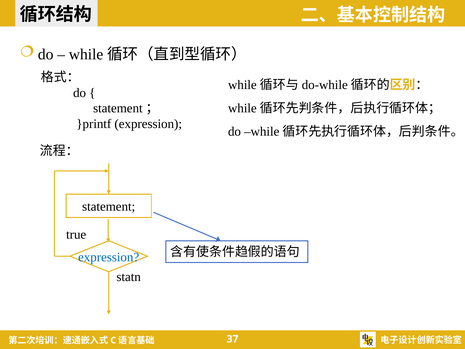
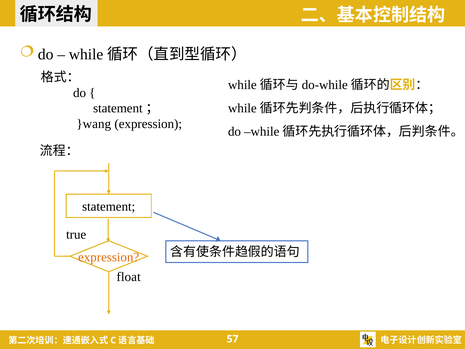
}printf: }printf -> }wang
expression at (109, 257) colour: blue -> orange
statn: statn -> float
37: 37 -> 57
